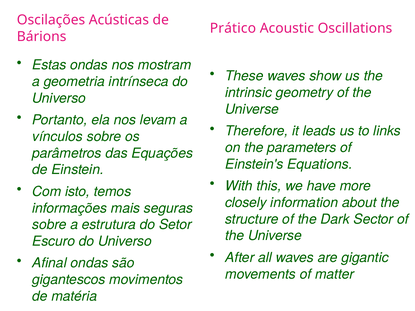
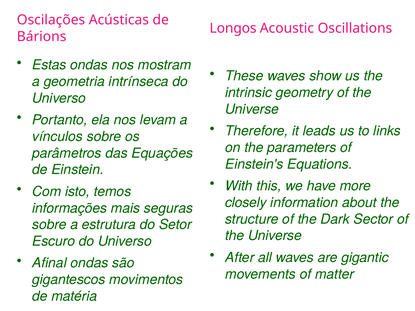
Prático: Prático -> Longos
